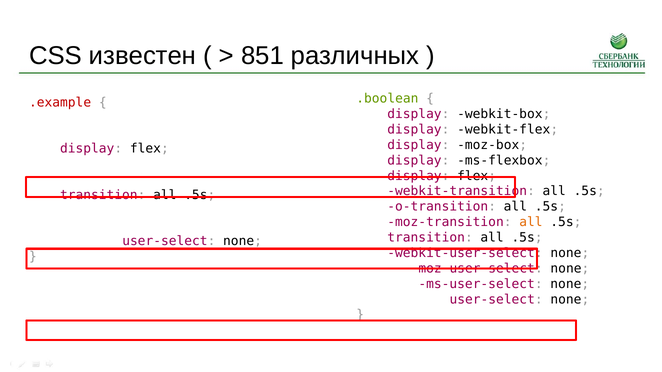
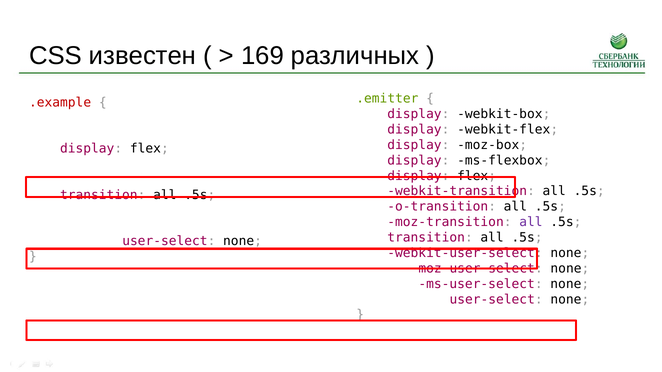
851: 851 -> 169
.boolean: .boolean -> .emitter
all at (531, 222) colour: orange -> purple
